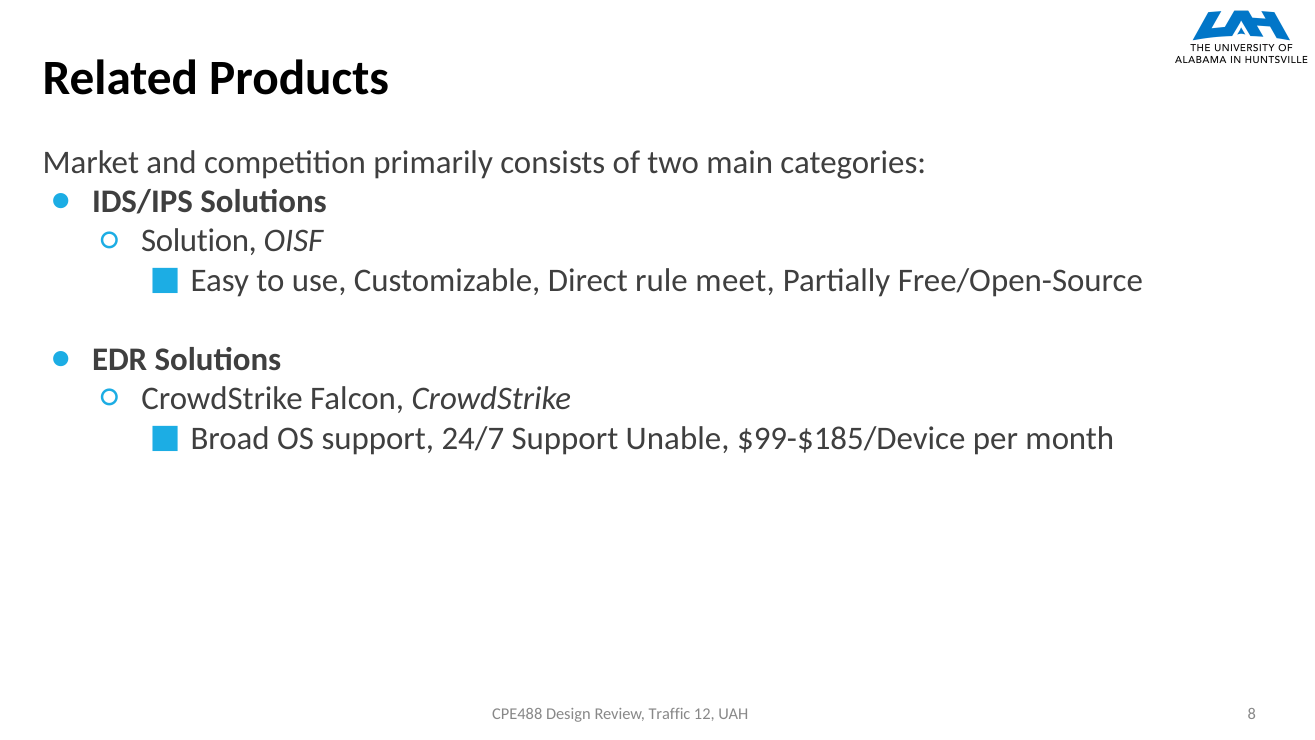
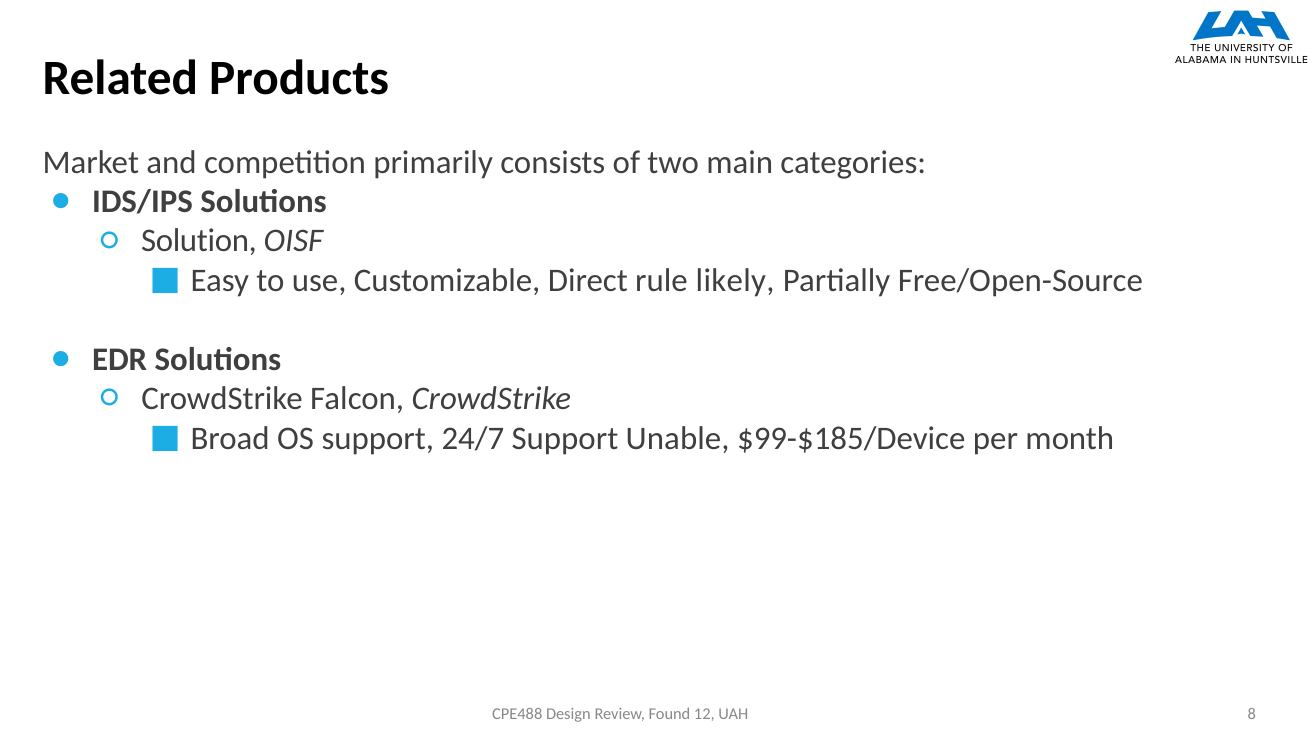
meet: meet -> likely
Traffic: Traffic -> Found
